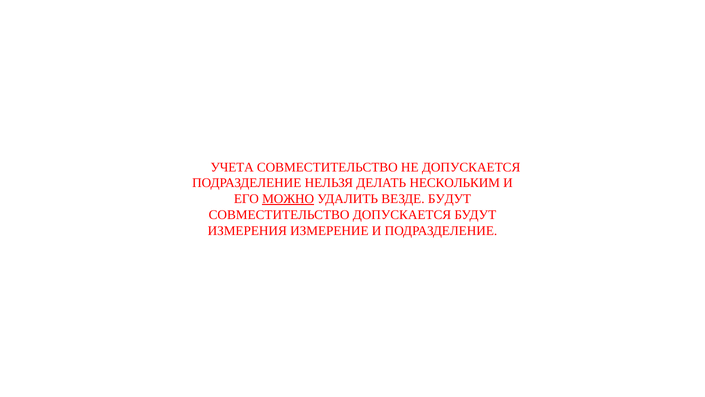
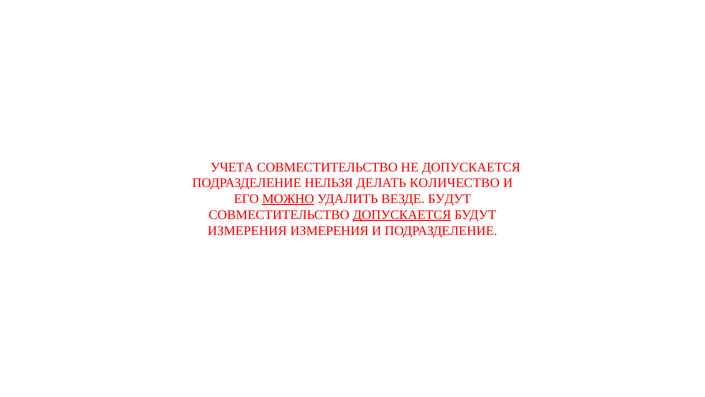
НЕСКОЛЬКИМ: НЕСКОЛЬКИМ -> КОЛИЧЕСТВО
ДОПУСКАЕТСЯ at (402, 215) underline: none -> present
ИЗМЕРЕНИЯ ИЗМЕРЕНИЕ: ИЗМЕРЕНИЕ -> ИЗМЕРЕНИЯ
